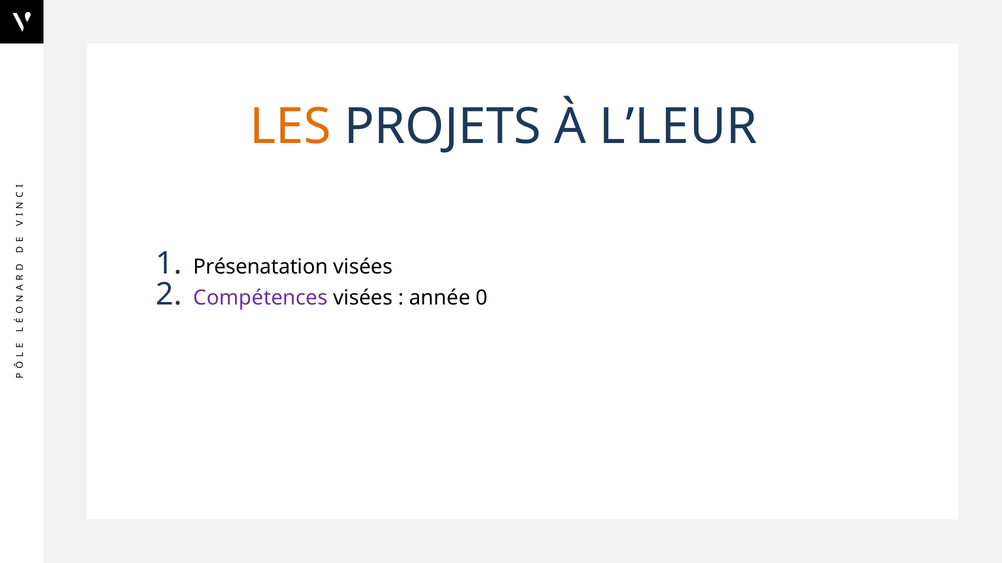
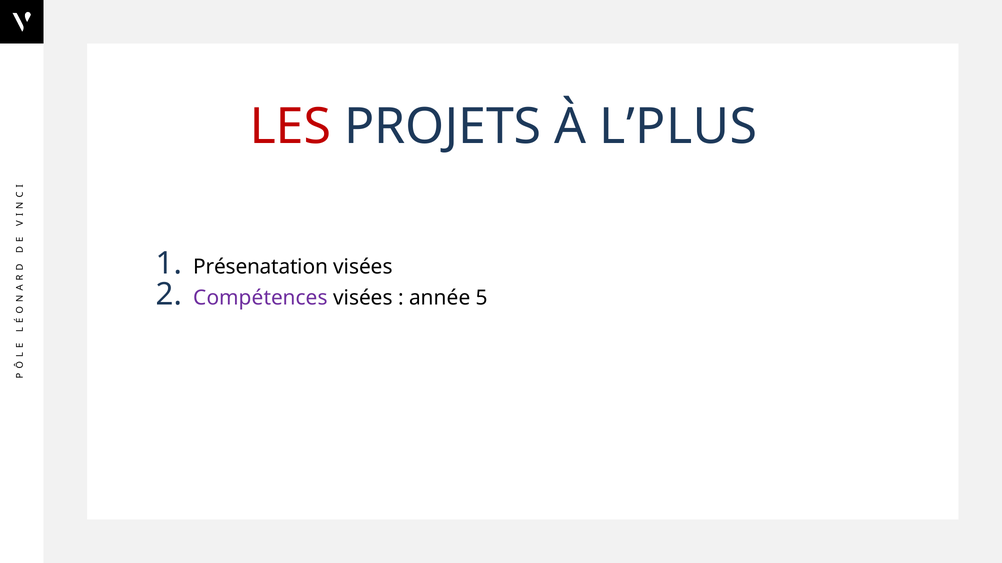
LES colour: orange -> red
L’LEUR: L’LEUR -> L’PLUS
0: 0 -> 5
